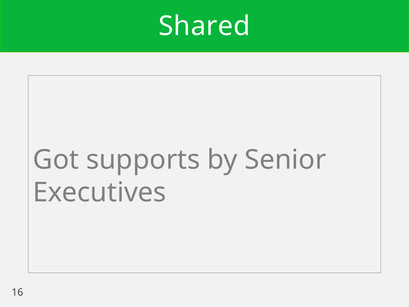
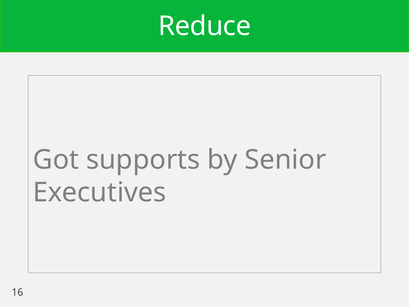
Shared: Shared -> Reduce
